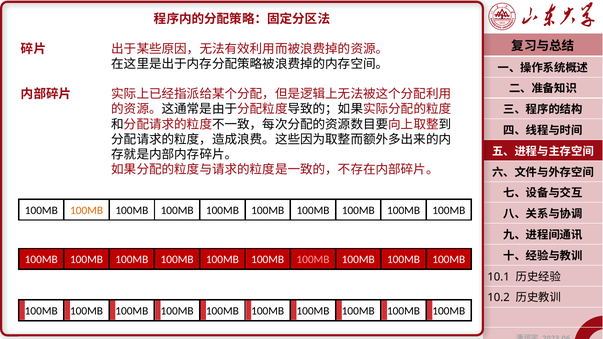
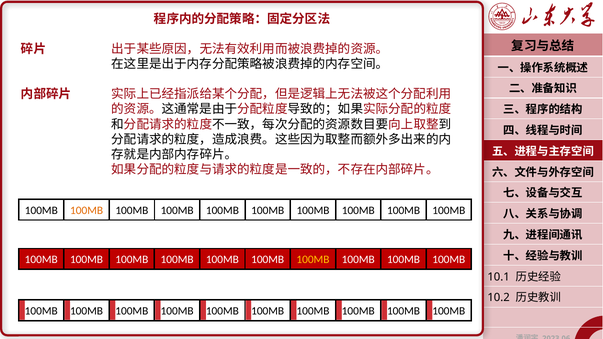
100MB at (313, 260) colour: pink -> yellow
